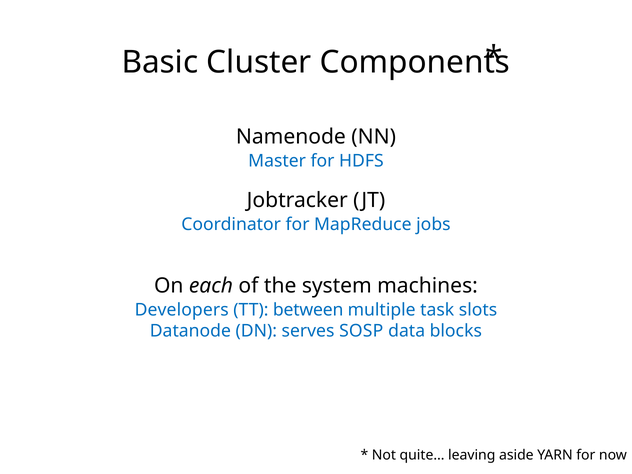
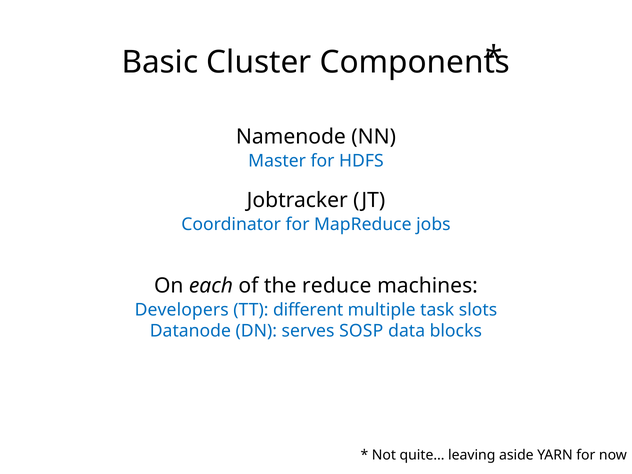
system: system -> reduce
between: between -> different
